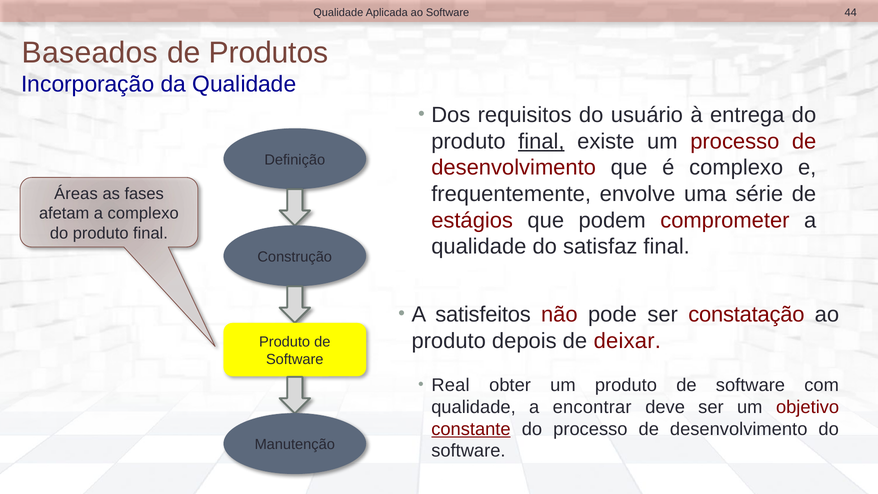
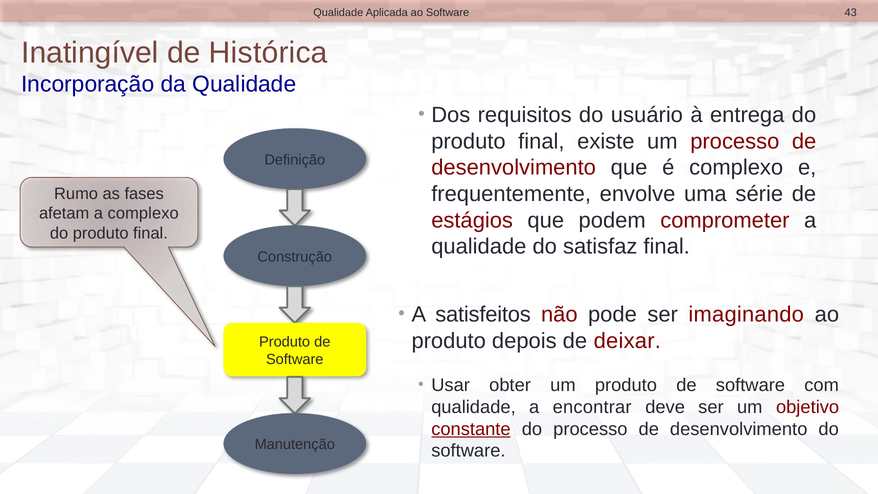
44: 44 -> 43
Baseados: Baseados -> Inatingível
Produtos: Produtos -> Histórica
final at (541, 141) underline: present -> none
Áreas: Áreas -> Rumo
constatação: constatação -> imaginando
Real: Real -> Usar
